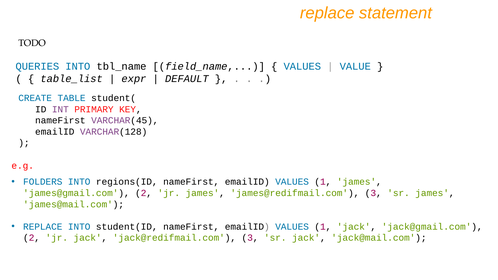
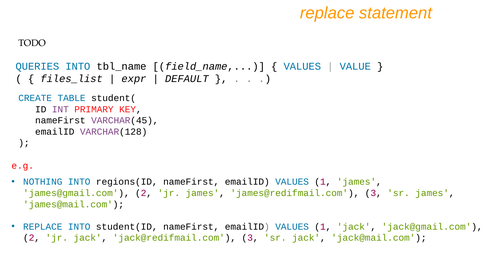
table_list: table_list -> files_list
FOLDERS: FOLDERS -> NOTHING
